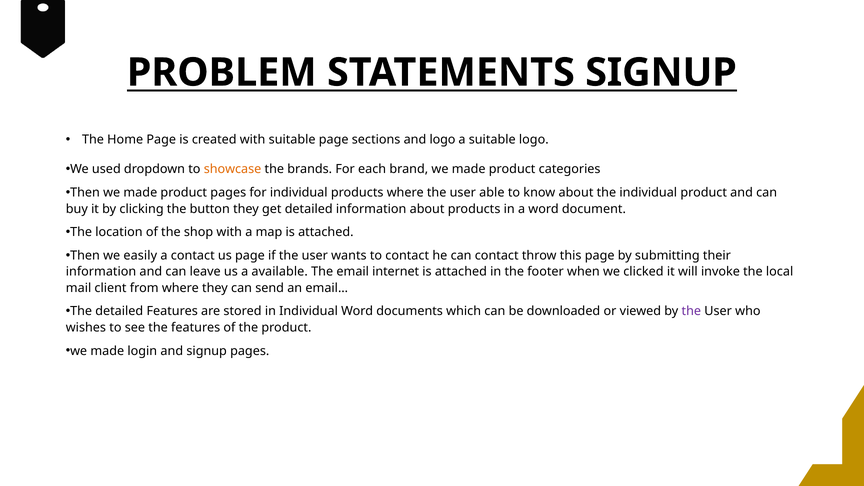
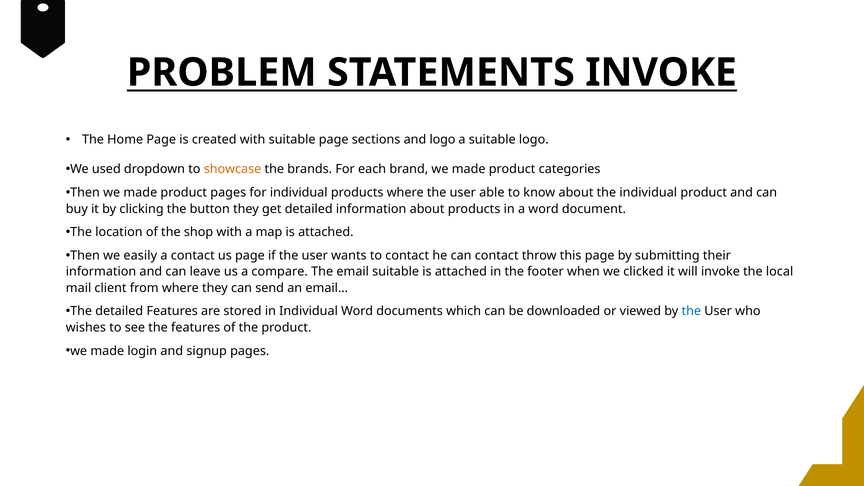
STATEMENTS SIGNUP: SIGNUP -> INVOKE
available: available -> compare
email internet: internet -> suitable
the at (691, 311) colour: purple -> blue
